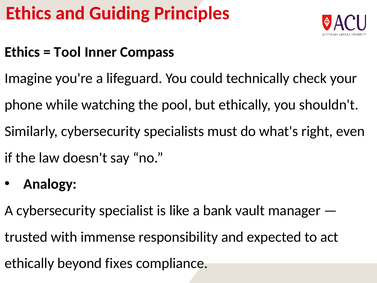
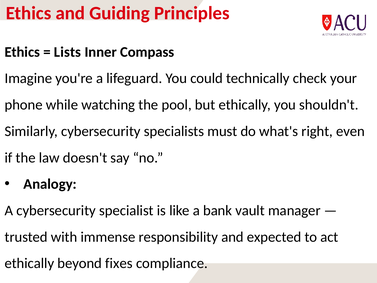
Tool: Tool -> Lists
